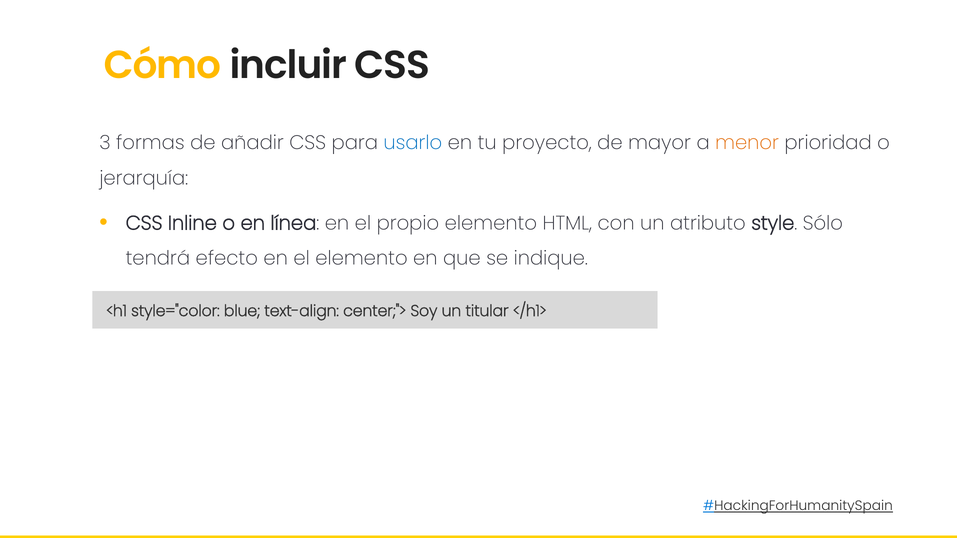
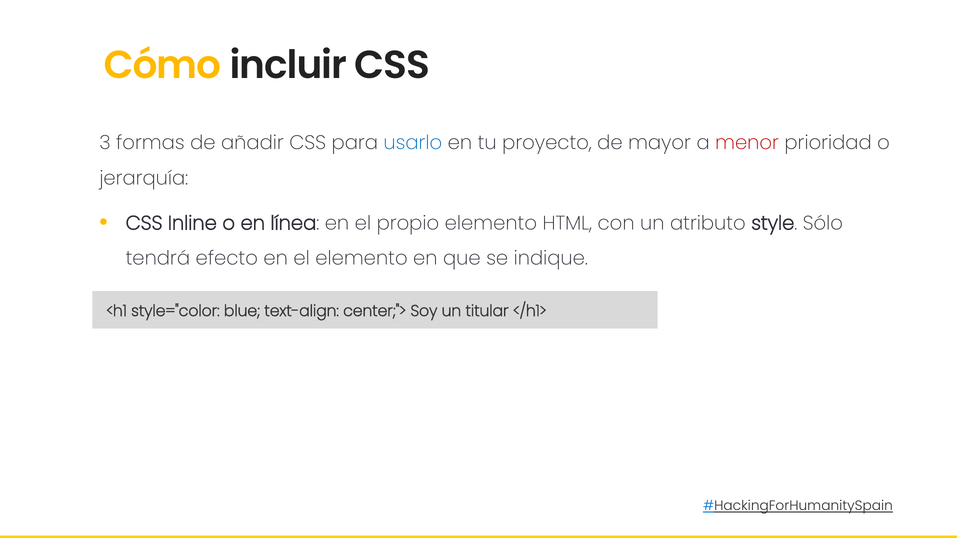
menor colour: orange -> red
